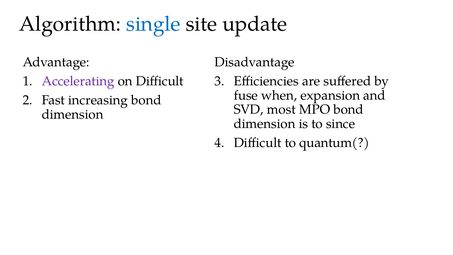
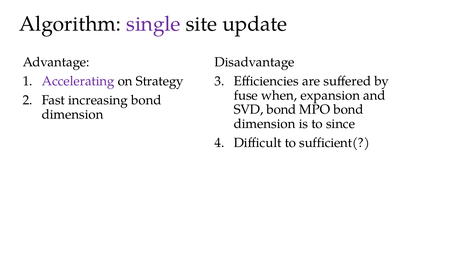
single colour: blue -> purple
on Difficult: Difficult -> Strategy
SVD most: most -> bond
quantum(: quantum( -> sufficient(
